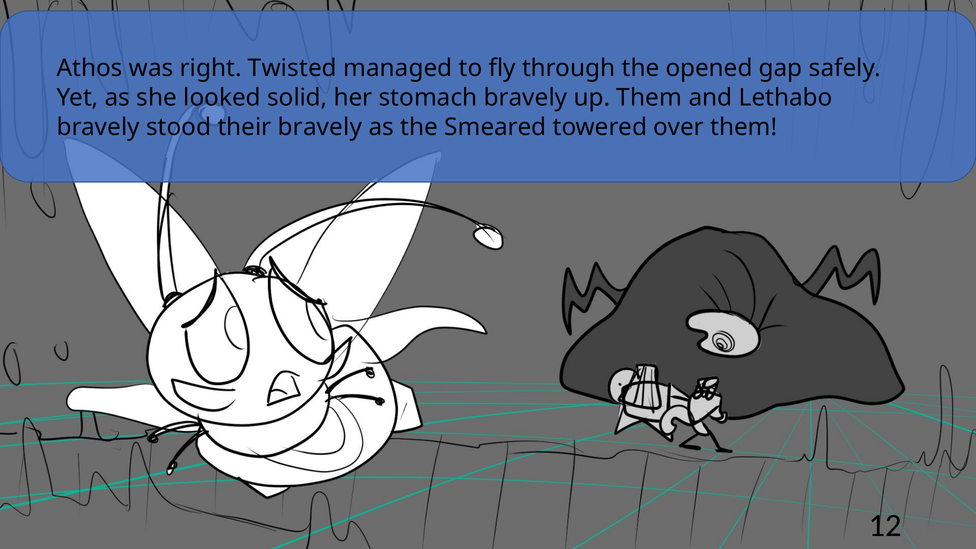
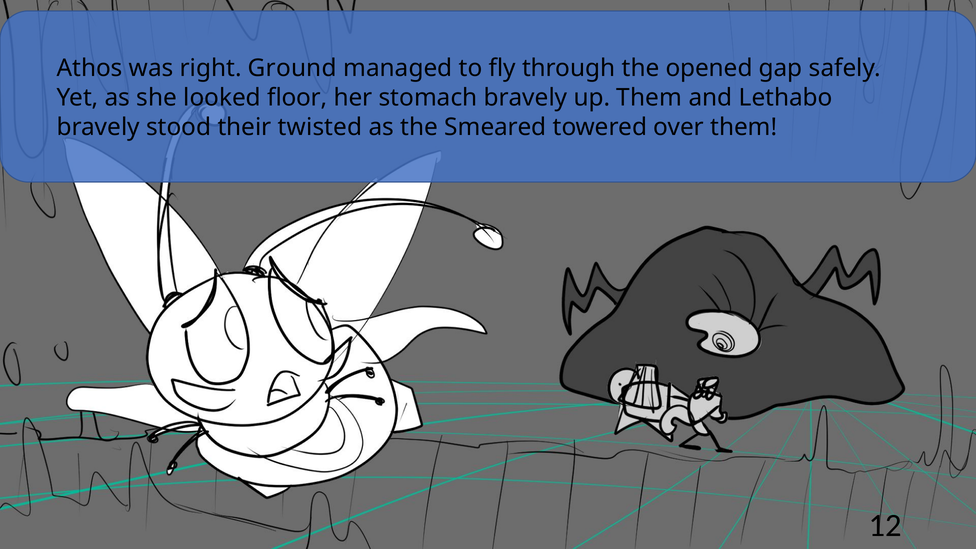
Twisted: Twisted -> Ground
solid: solid -> floor
their bravely: bravely -> twisted
